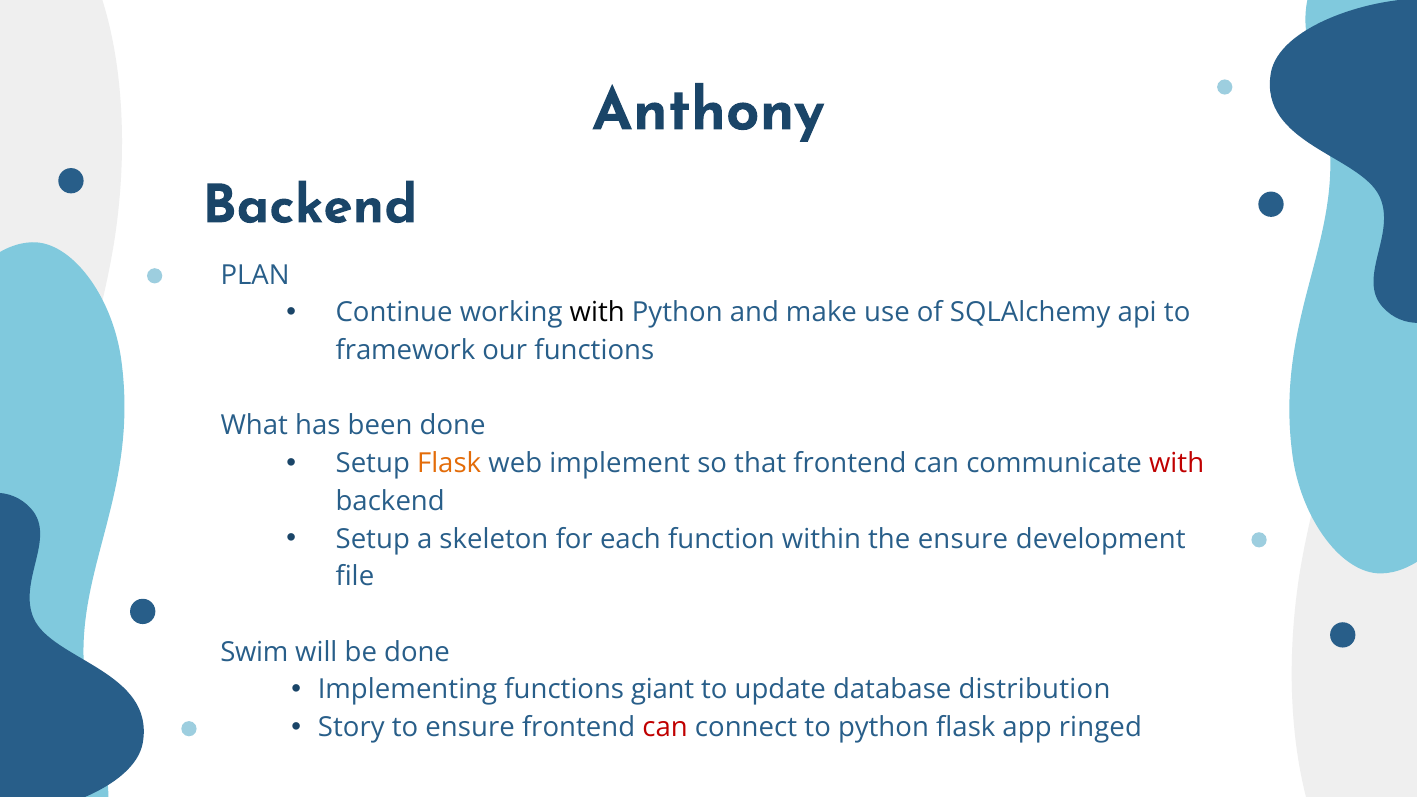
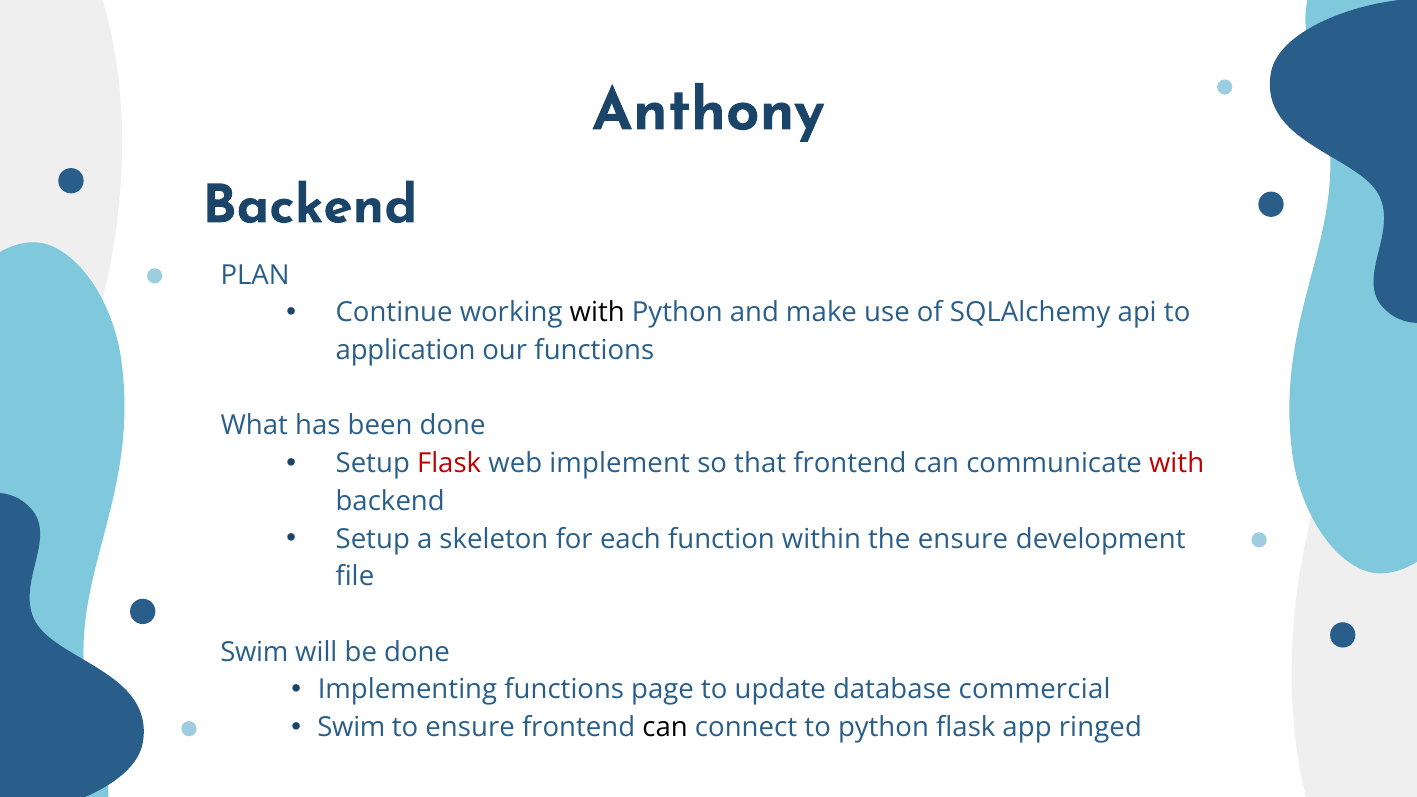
framework: framework -> application
Flask at (449, 464) colour: orange -> red
giant: giant -> page
distribution: distribution -> commercial
Story at (351, 728): Story -> Swim
can at (665, 728) colour: red -> black
